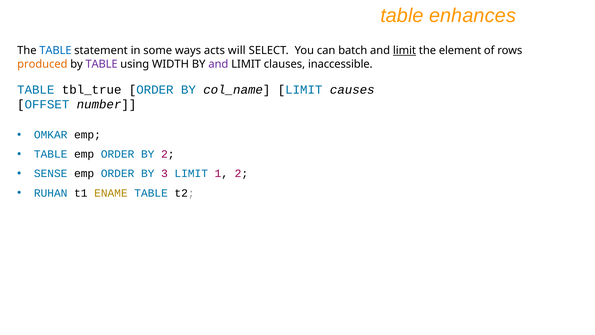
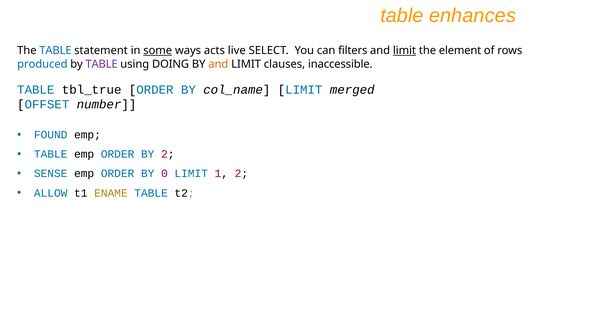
some underline: none -> present
will: will -> live
batch: batch -> filters
produced colour: orange -> blue
WIDTH: WIDTH -> DOING
and at (218, 64) colour: purple -> orange
causes: causes -> merged
OMKAR: OMKAR -> FOUND
3: 3 -> 0
RUHAN: RUHAN -> ALLOW
